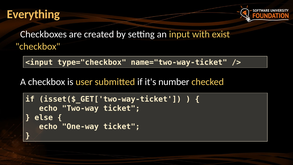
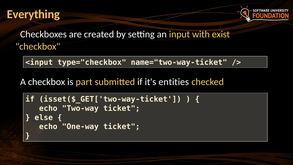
user: user -> part
number: number -> entities
